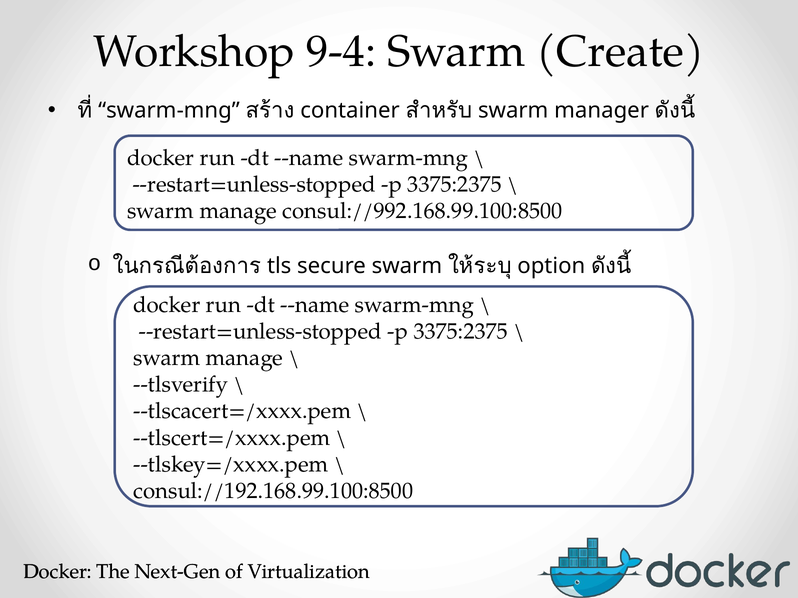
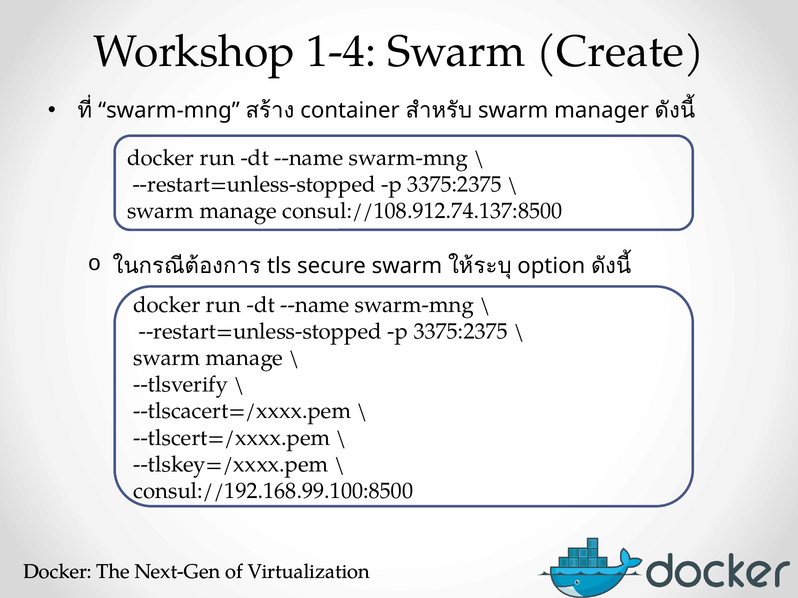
9-4: 9-4 -> 1-4
consul://992.168.99.100:8500: consul://992.168.99.100:8500 -> consul://108.912.74.137:8500
